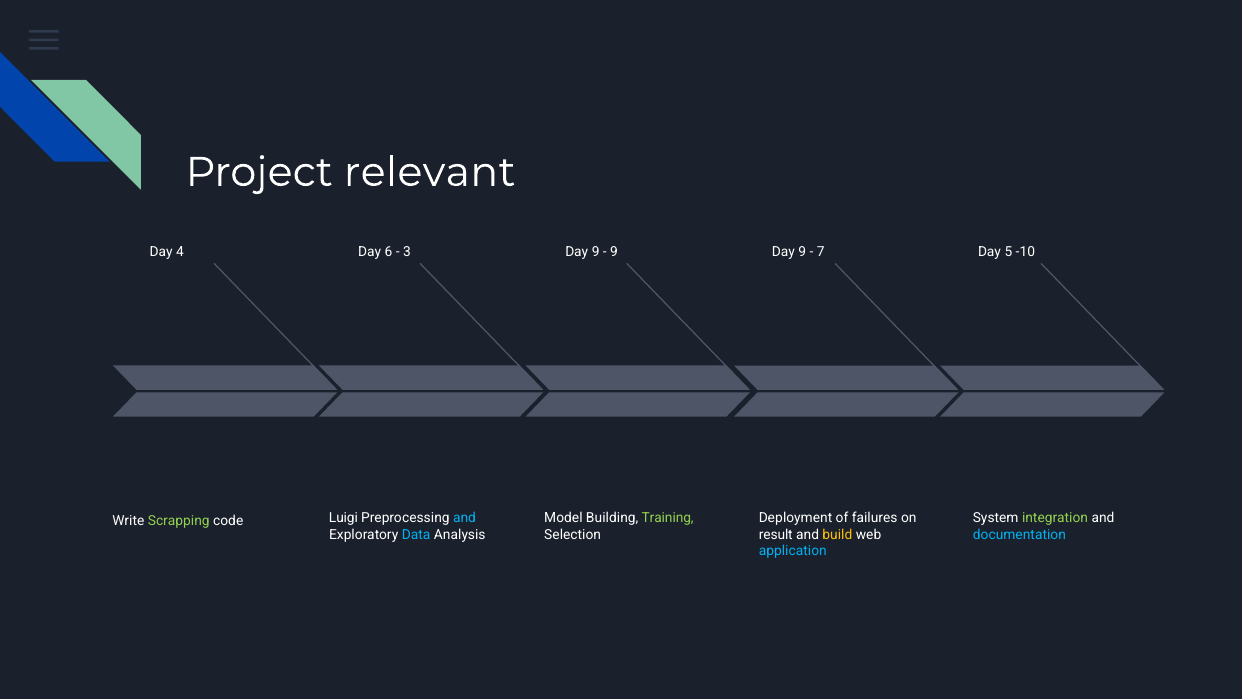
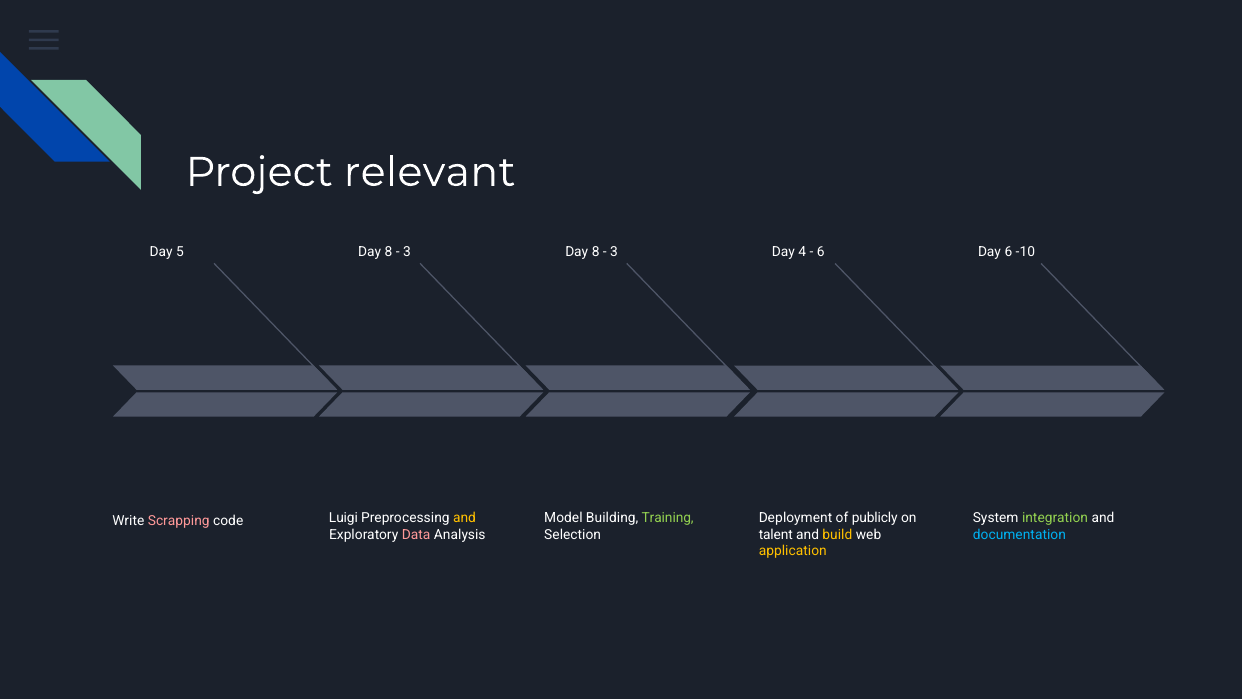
4: 4 -> 5
6 at (389, 252): 6 -> 8
9 at (596, 252): 9 -> 8
9 at (614, 252): 9 -> 3
9 at (802, 252): 9 -> 4
7 at (821, 252): 7 -> 6
Day 5: 5 -> 6
and at (464, 518) colour: light blue -> yellow
failures: failures -> publicly
Scrapping colour: light green -> pink
Data colour: light blue -> pink
result: result -> talent
application colour: light blue -> yellow
